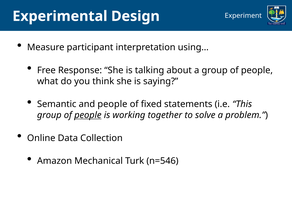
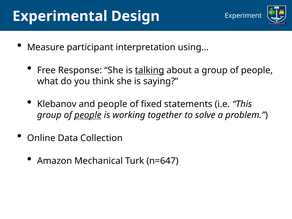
talking underline: none -> present
Semantic: Semantic -> Klebanov
n=546: n=546 -> n=647
